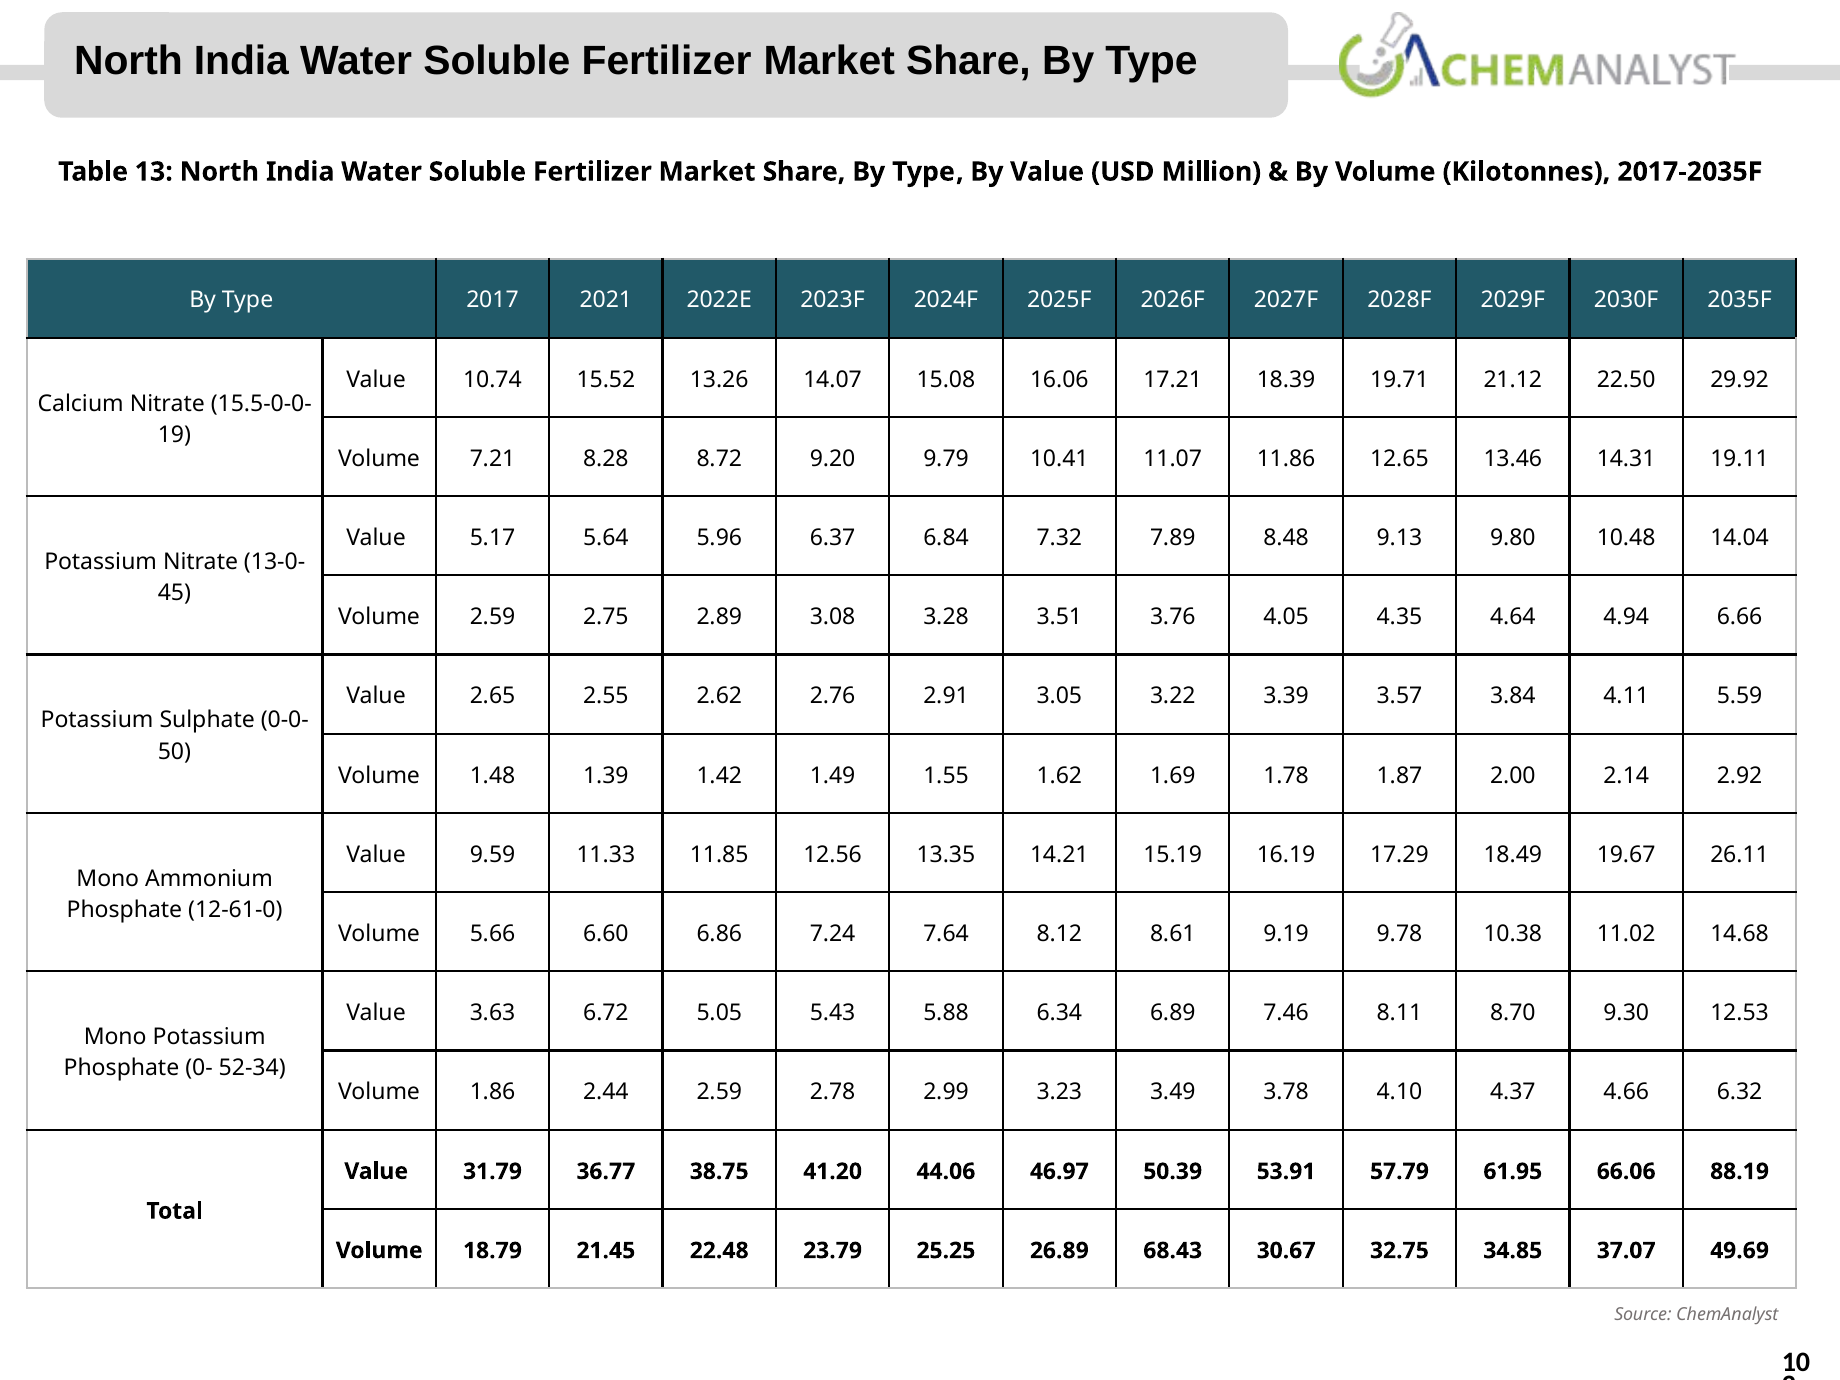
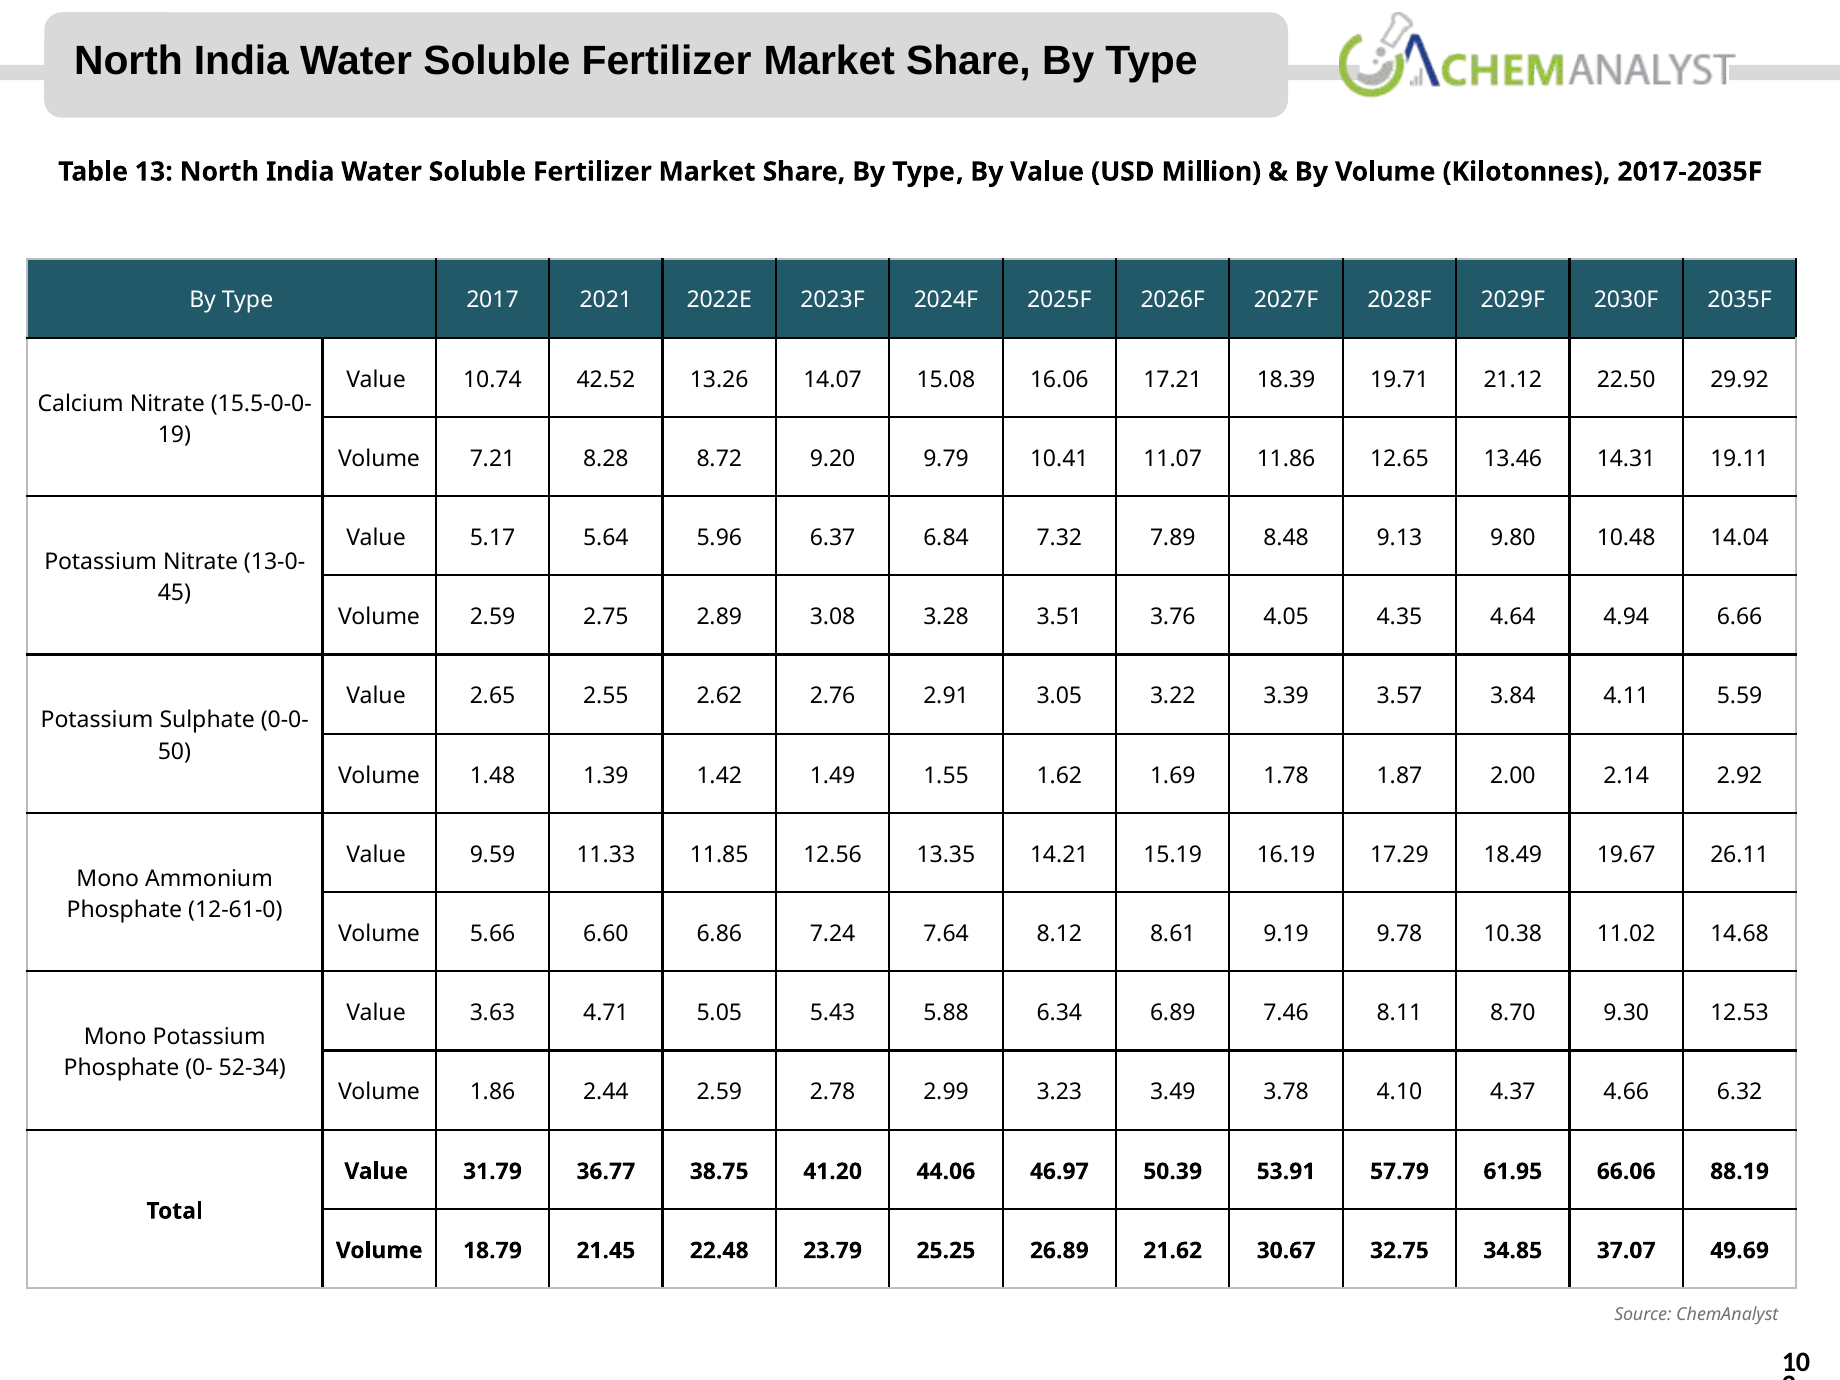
15.52: 15.52 -> 42.52
6.72: 6.72 -> 4.71
68.43: 68.43 -> 21.62
